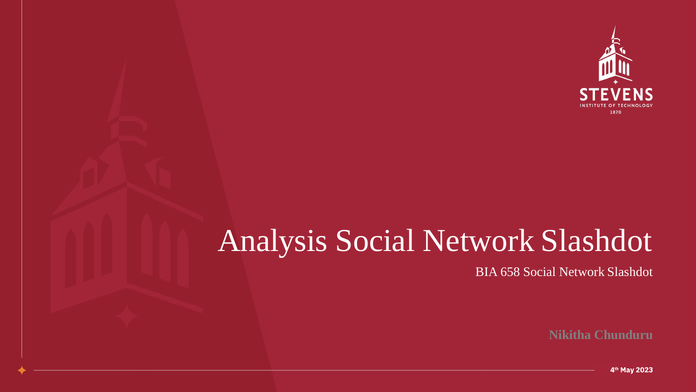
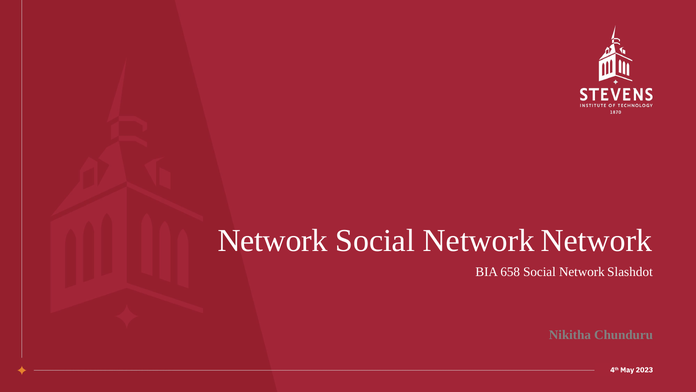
Analysis at (273, 241): Analysis -> Network
Slashdot at (596, 241): Slashdot -> Network
